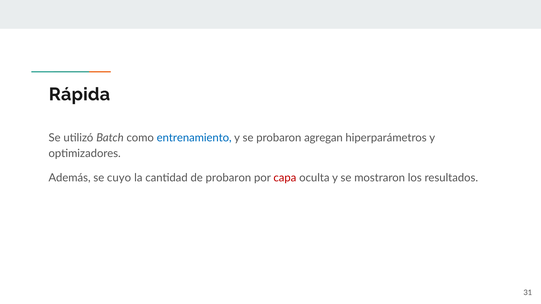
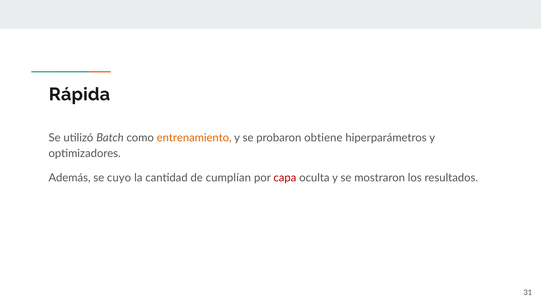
entrenamiento colour: blue -> orange
agregan: agregan -> obtiene
de probaron: probaron -> cumplían
